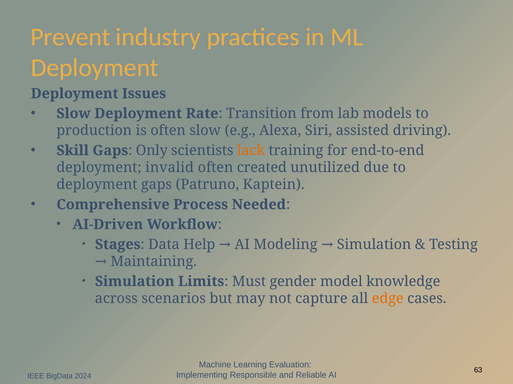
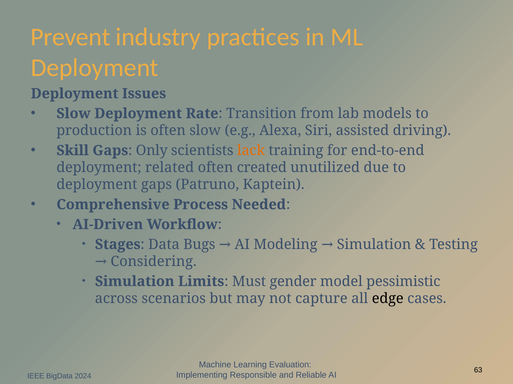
invalid: invalid -> related
Help: Help -> Bugs
Maintaining: Maintaining -> Considering
knowledge: knowledge -> pessimistic
edge colour: orange -> black
